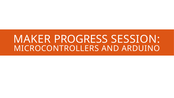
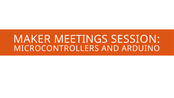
PROGRESS: PROGRESS -> MEETINGS
